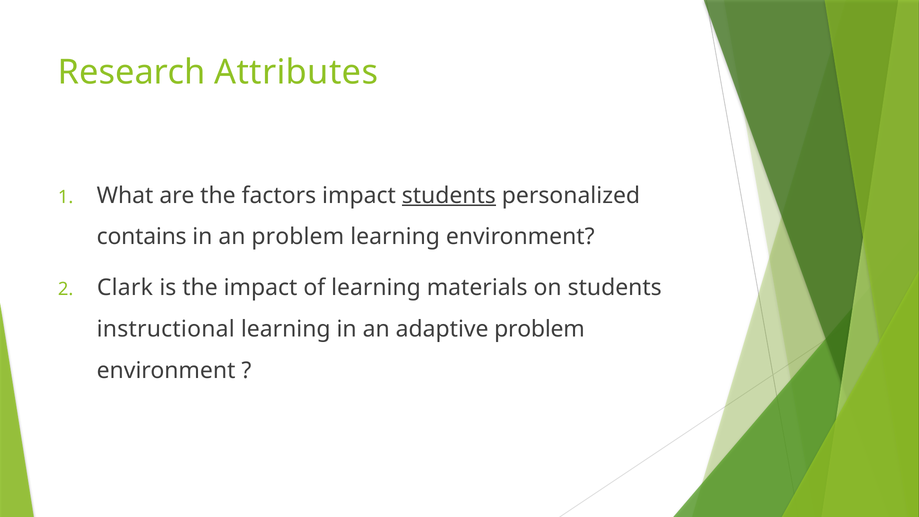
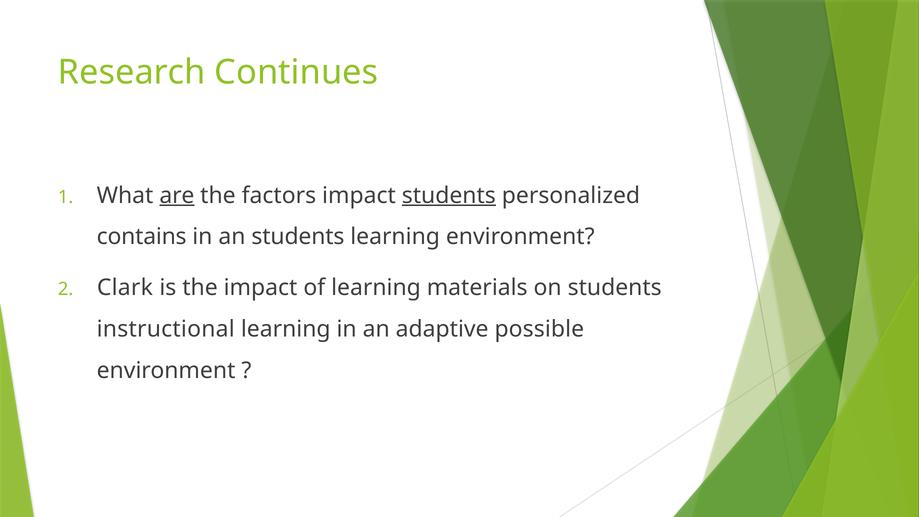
Attributes: Attributes -> Continues
are underline: none -> present
an problem: problem -> students
adaptive problem: problem -> possible
